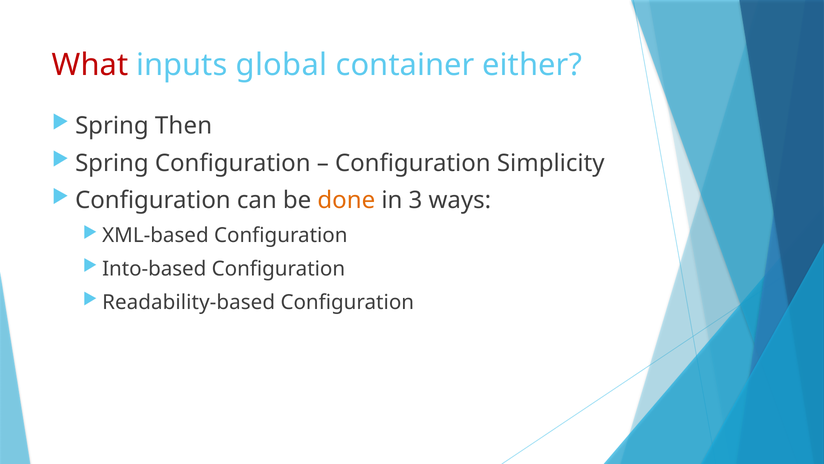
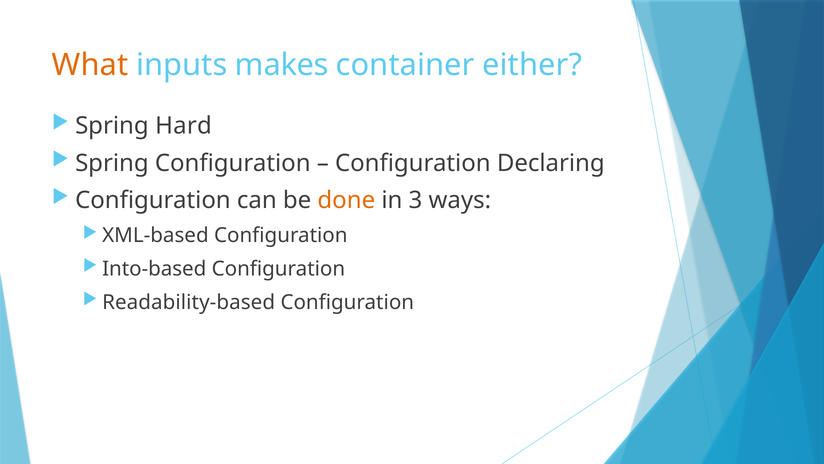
What colour: red -> orange
global: global -> makes
Then: Then -> Hard
Simplicity: Simplicity -> Declaring
